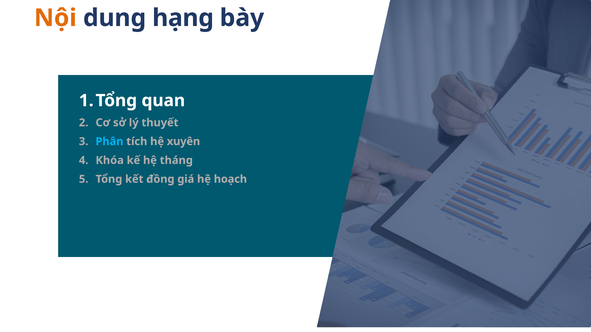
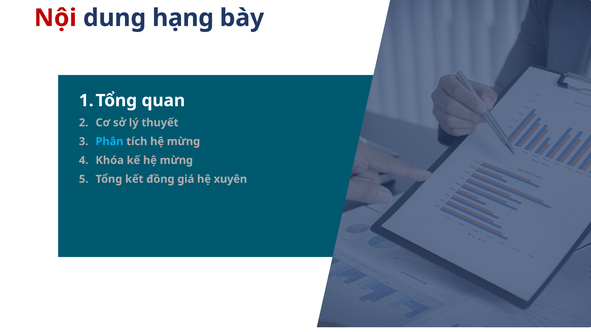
Nội colour: orange -> red
tích hệ xuyên: xuyên -> mừng
kế hệ tháng: tháng -> mừng
hoạch: hoạch -> xuyên
